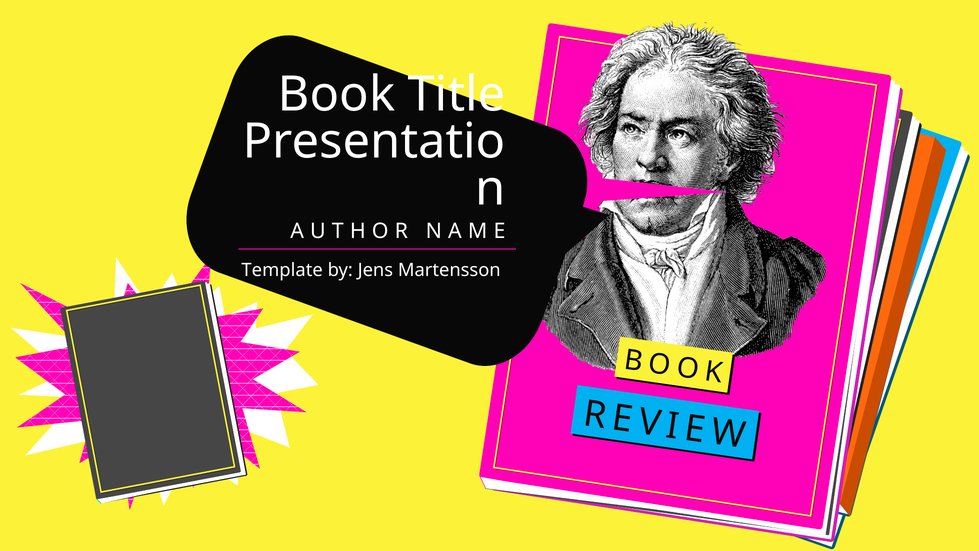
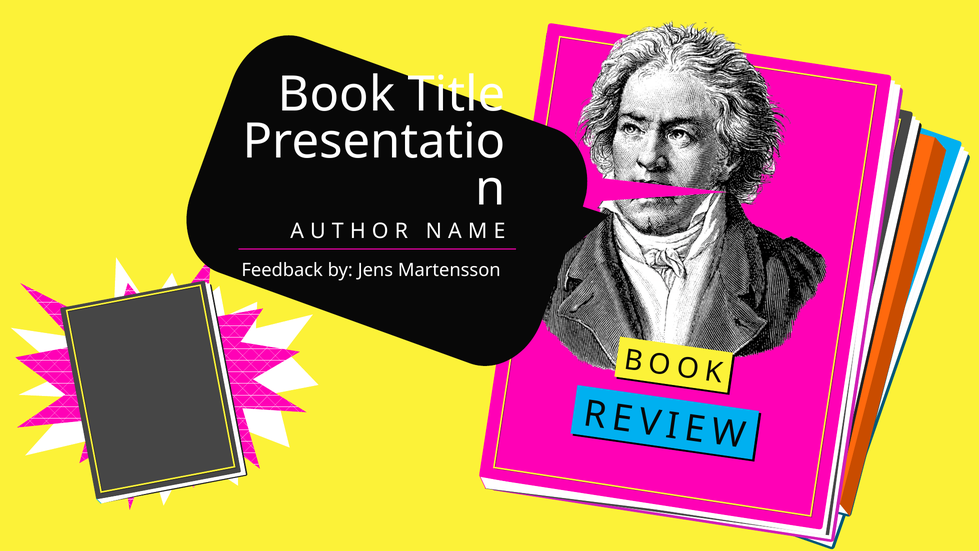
Template: Template -> Feedback
